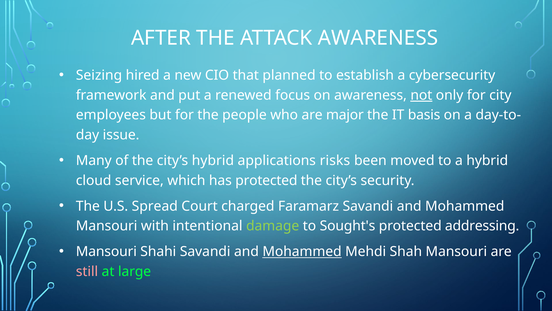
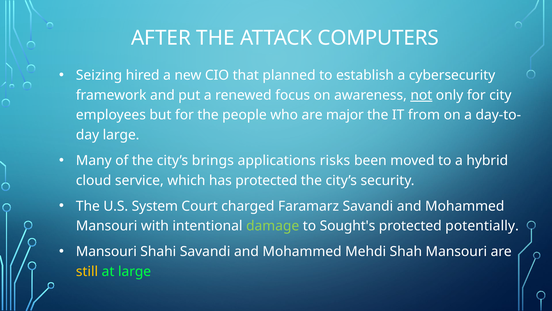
ATTACK AWARENESS: AWARENESS -> COMPUTERS
basis: basis -> from
issue at (121, 135): issue -> large
city’s hybrid: hybrid -> brings
Spread: Spread -> System
addressing: addressing -> potentially
Mohammed at (302, 251) underline: present -> none
still colour: pink -> yellow
